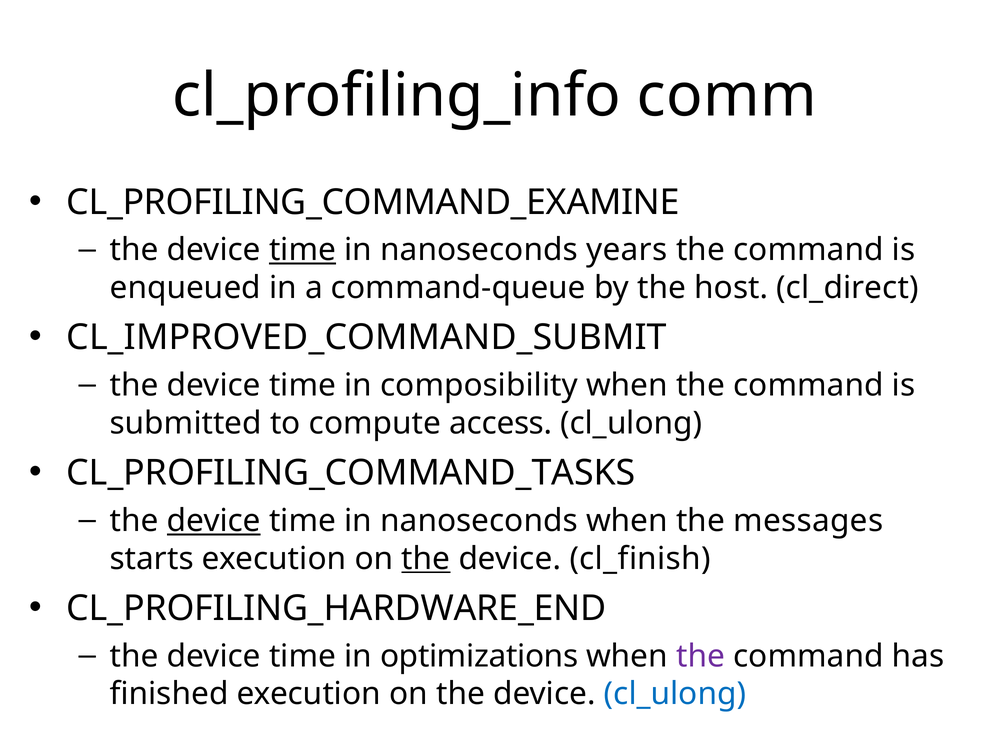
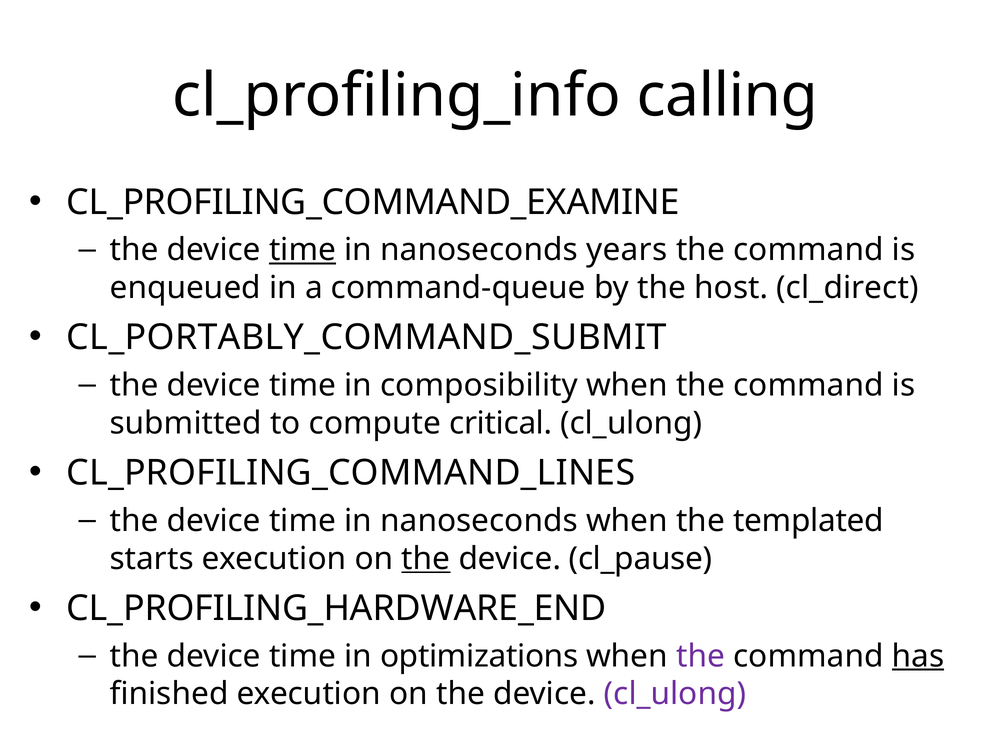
comm: comm -> calling
CL_IMPROVED_COMMAND_SUBMIT: CL_IMPROVED_COMMAND_SUBMIT -> CL_PORTABLY_COMMAND_SUBMIT
access: access -> critical
CL_PROFILING_COMMAND_TASKS: CL_PROFILING_COMMAND_TASKS -> CL_PROFILING_COMMAND_LINES
device at (214, 521) underline: present -> none
messages: messages -> templated
cl_finish: cl_finish -> cl_pause
has underline: none -> present
cl_ulong at (675, 694) colour: blue -> purple
